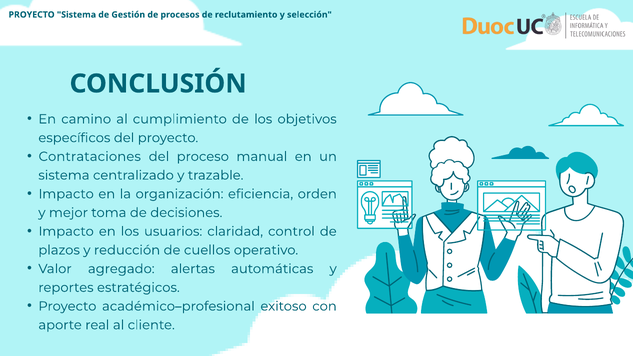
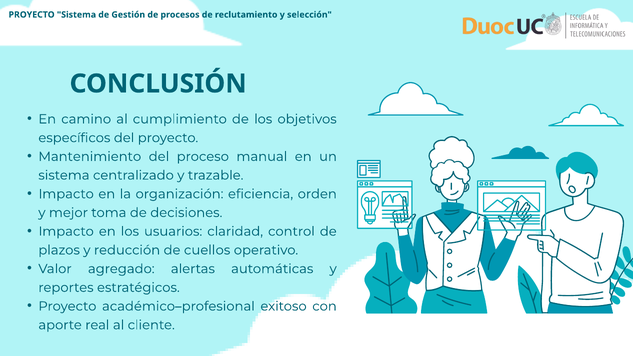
Contrataciones: Contrataciones -> Mantenimiento
